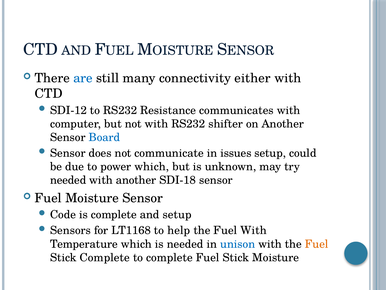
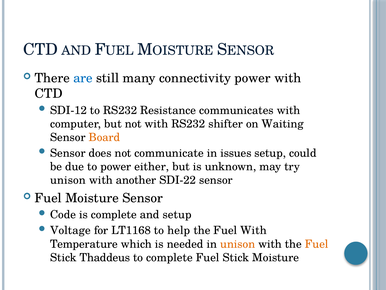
connectivity either: either -> power
on Another: Another -> Waiting
Board colour: blue -> orange
power which: which -> either
needed at (68, 180): needed -> unison
SDI-18: SDI-18 -> SDI-22
Sensors: Sensors -> Voltage
unison at (238, 244) colour: blue -> orange
Stick Complete: Complete -> Thaddeus
